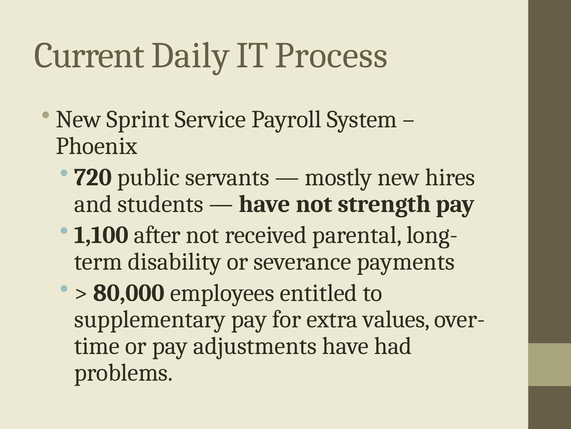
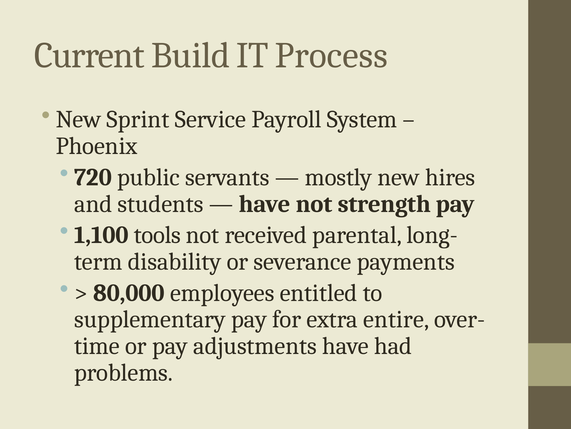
Daily: Daily -> Build
after: after -> tools
values: values -> entire
